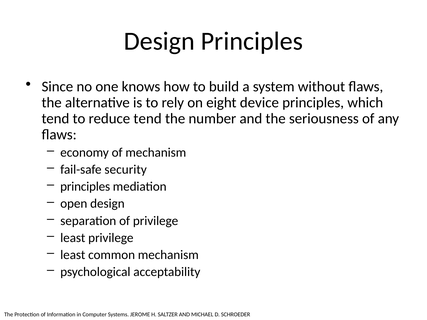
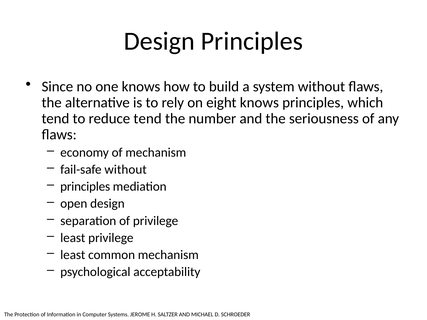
eight device: device -> knows
fail-safe security: security -> without
